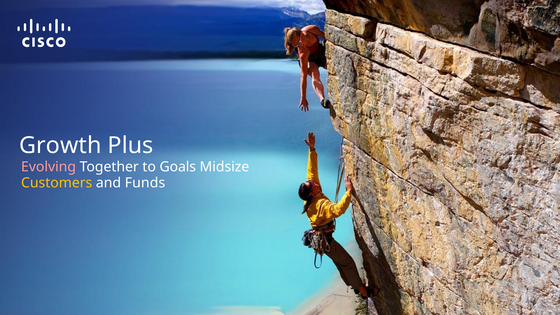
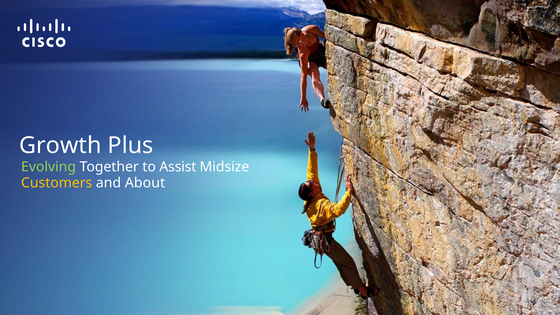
Evolving colour: pink -> light green
Goals: Goals -> Assist
Funds: Funds -> About
